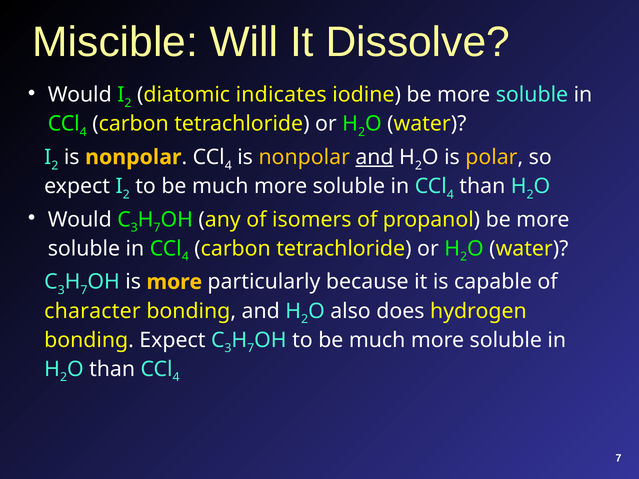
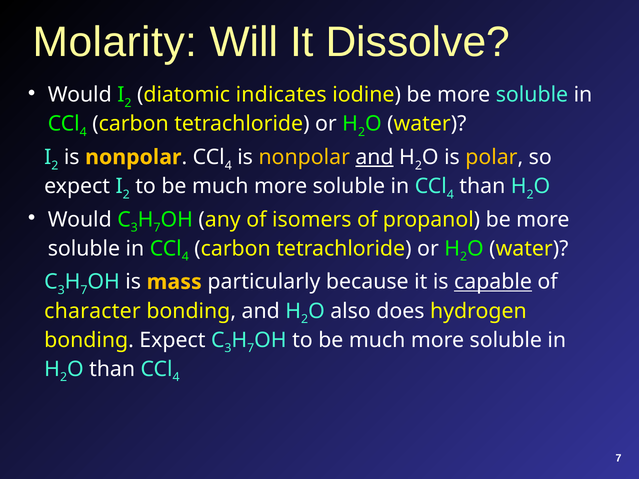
Miscible: Miscible -> Molarity
is more: more -> mass
capable underline: none -> present
